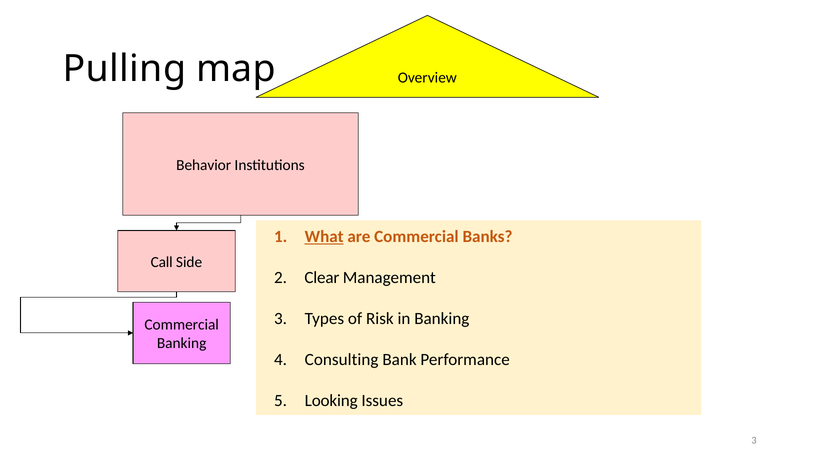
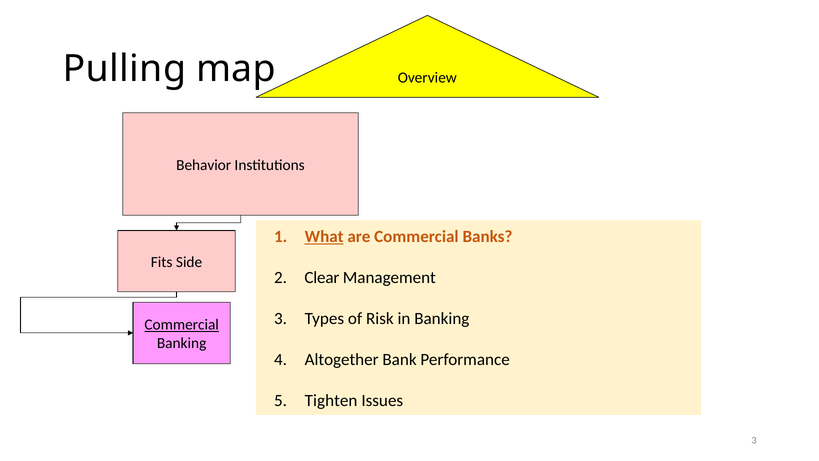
Call: Call -> Fits
Commercial at (182, 325) underline: none -> present
Consulting: Consulting -> Altogether
Looking: Looking -> Tighten
